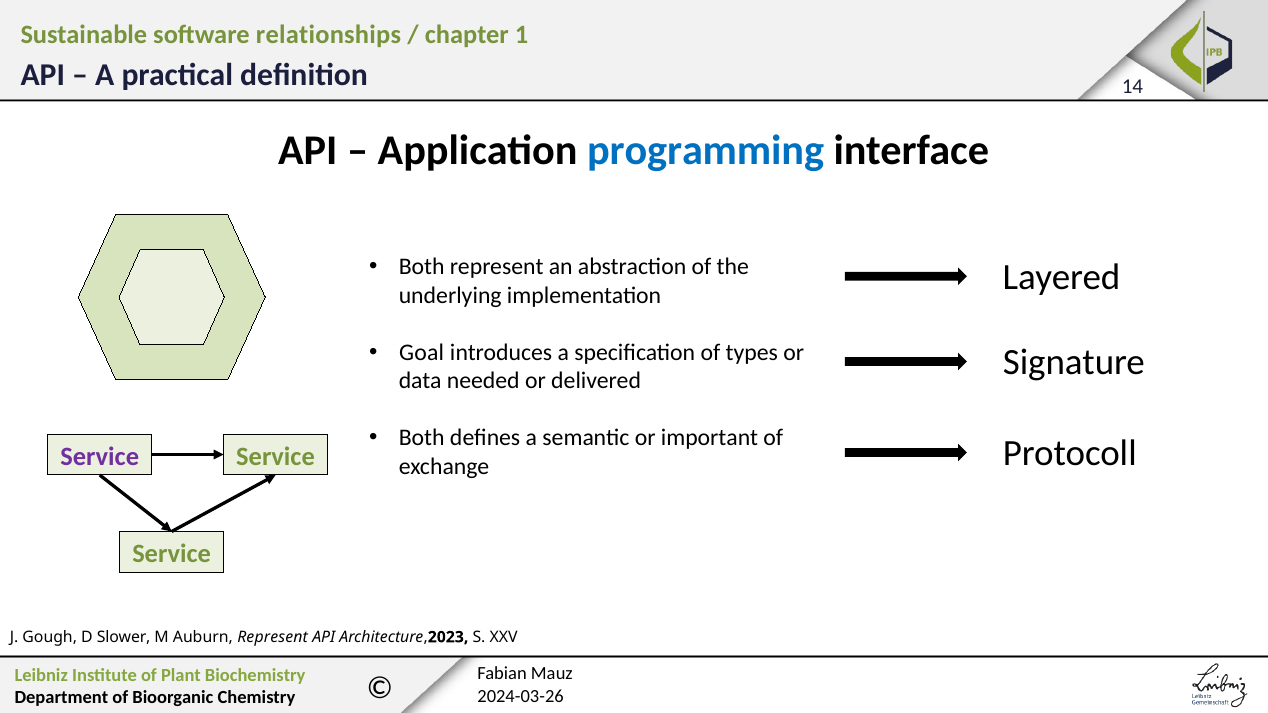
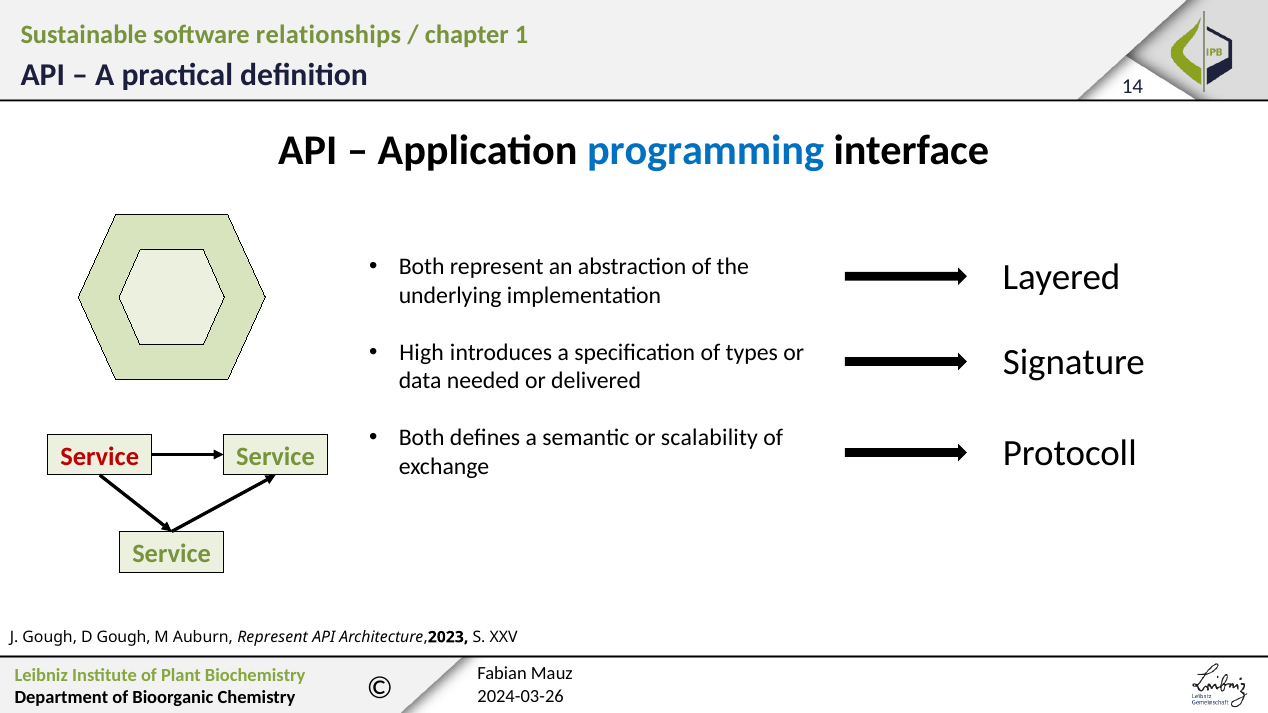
Goal: Goal -> High
important: important -> scalability
Service at (100, 457) colour: purple -> red
D Slower: Slower -> Gough
